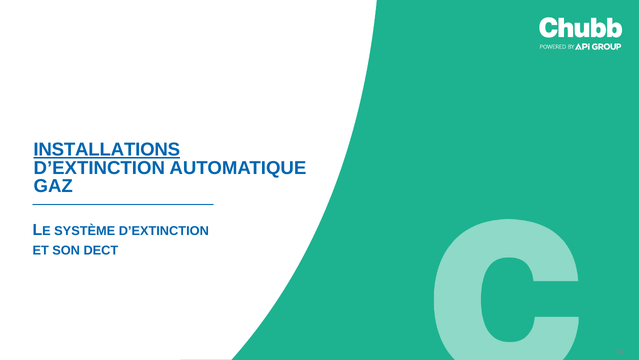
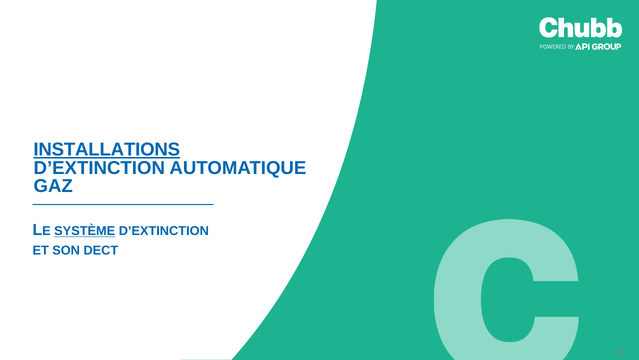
SYSTÈME underline: none -> present
